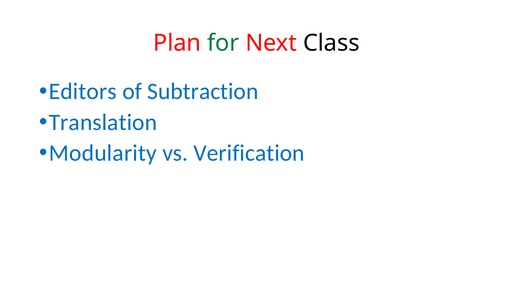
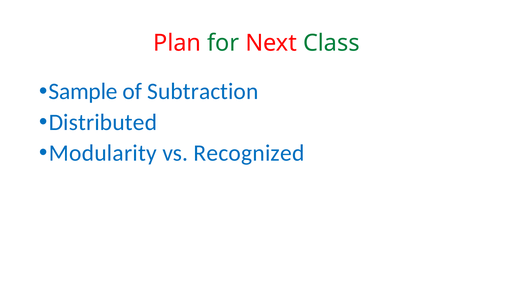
Class colour: black -> green
Editors: Editors -> Sample
Translation: Translation -> Distributed
Verification: Verification -> Recognized
